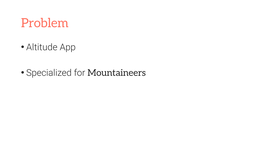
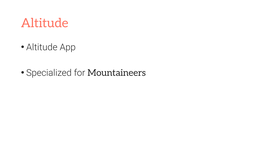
Problem at (45, 23): Problem -> Altitude
